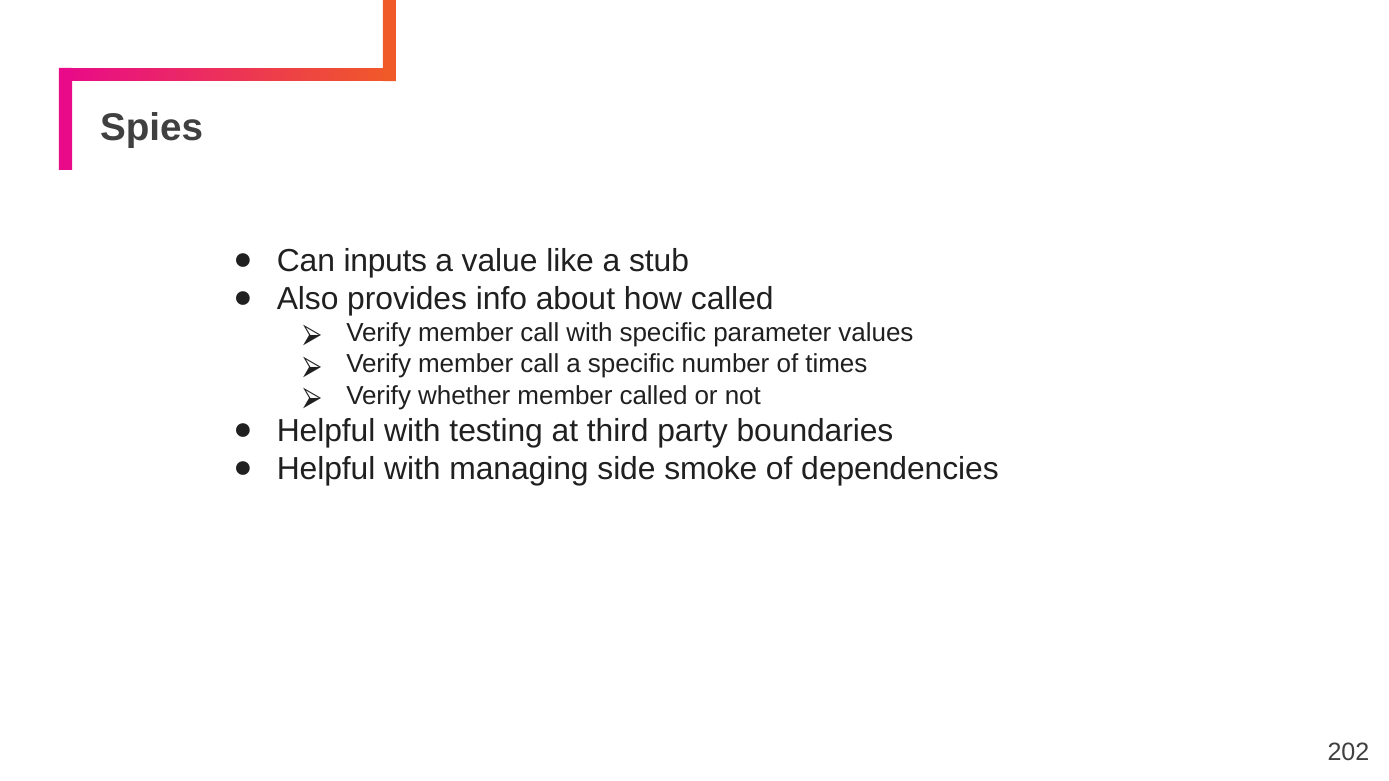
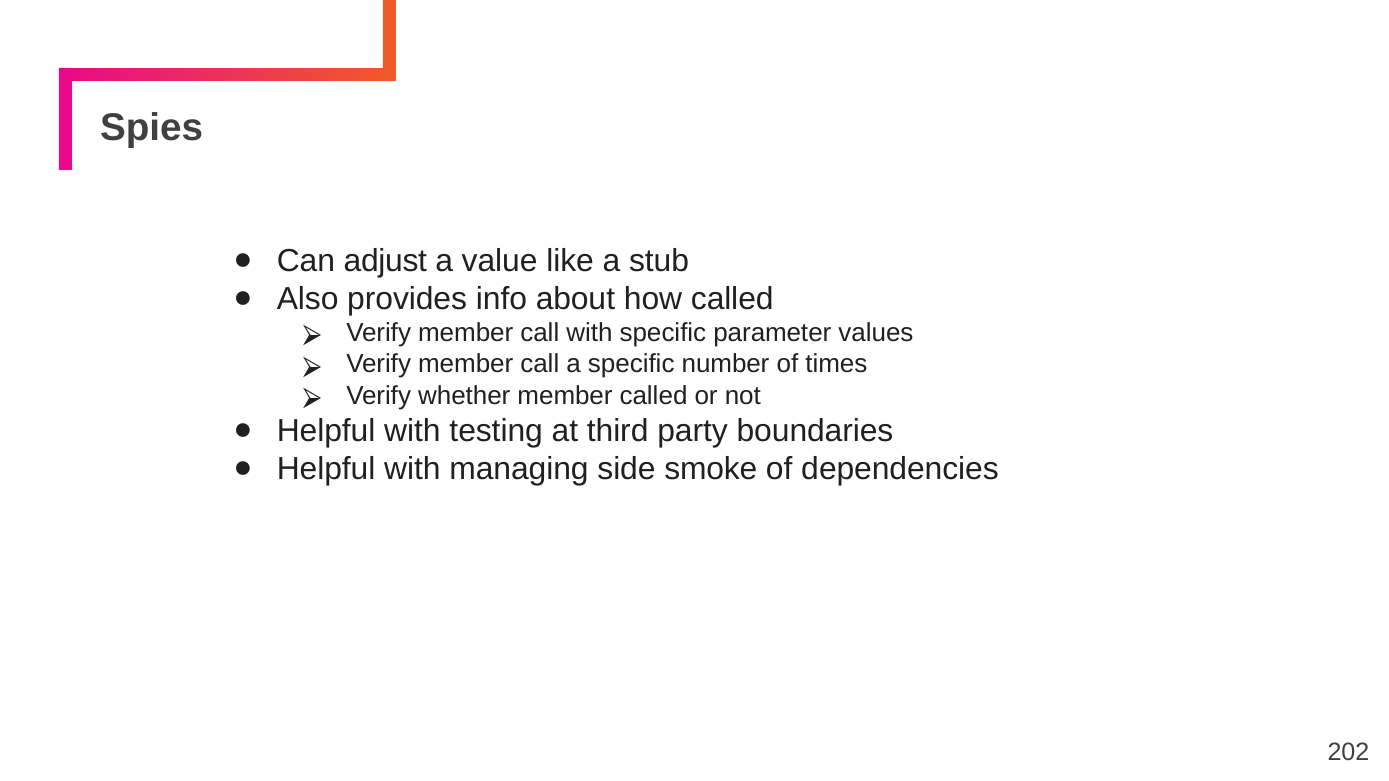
inputs: inputs -> adjust
